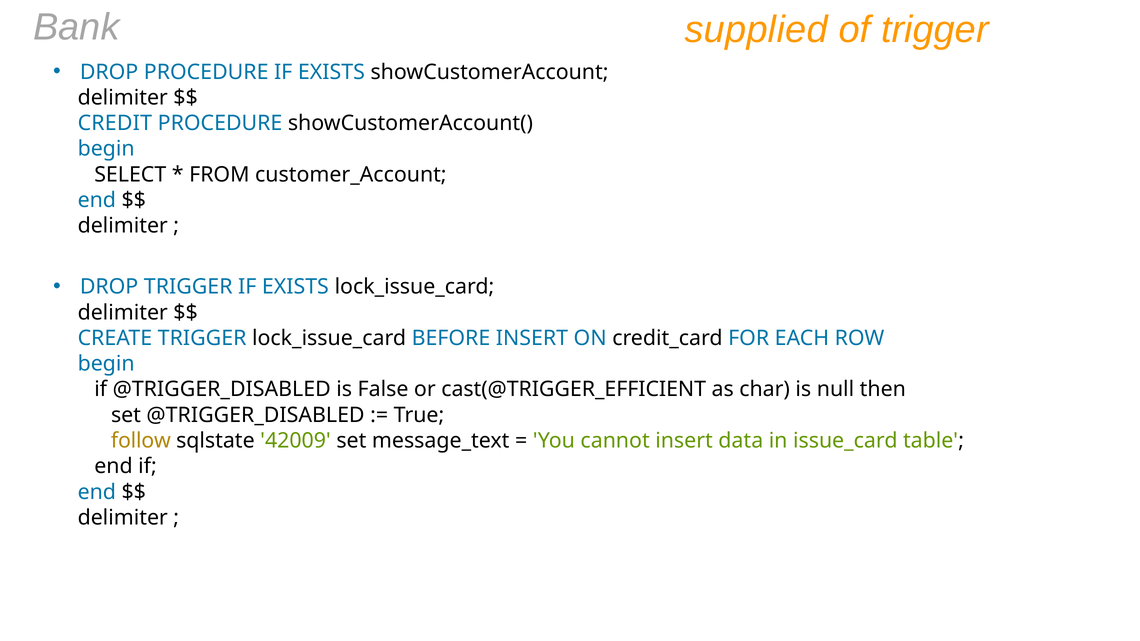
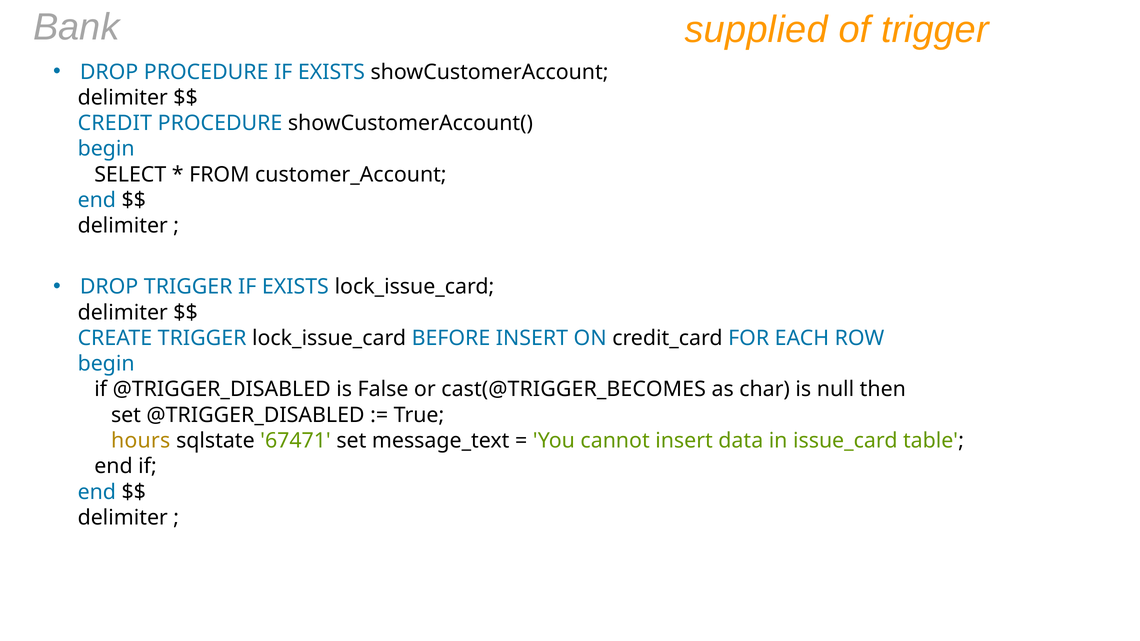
cast(@TRIGGER_EFFICIENT: cast(@TRIGGER_EFFICIENT -> cast(@TRIGGER_BECOMES
follow: follow -> hours
42009: 42009 -> 67471
